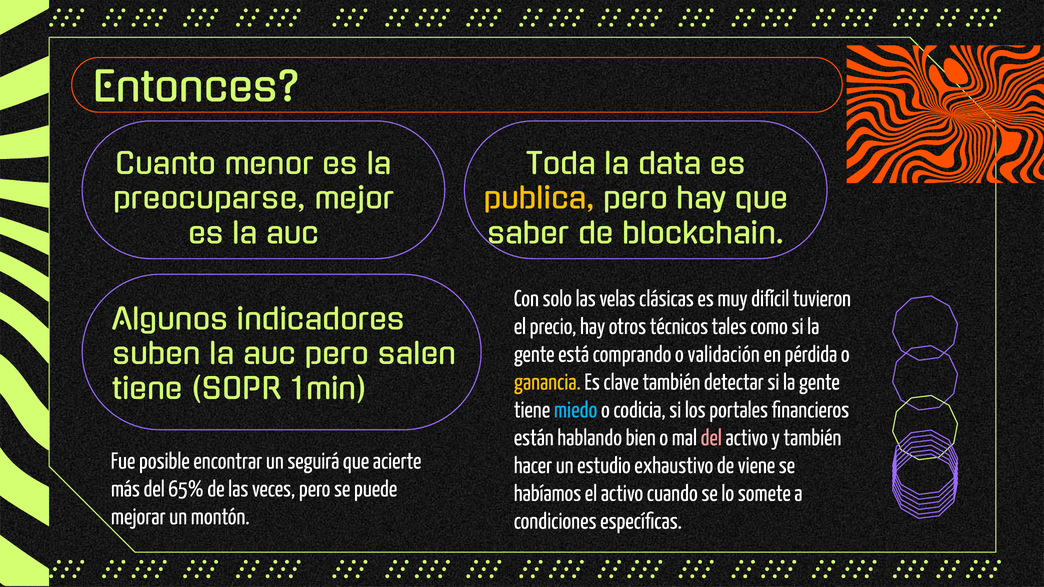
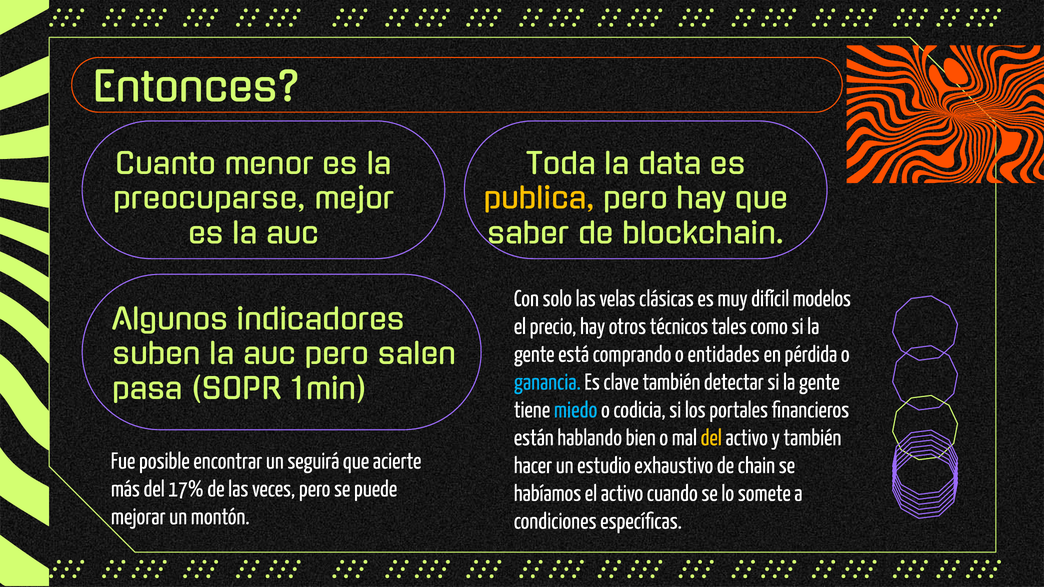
tuvieron: tuvieron -> modelos
validación: validación -> entidades
ganancia colour: yellow -> light blue
tiene at (147, 390): tiene -> pasa
del at (711, 438) colour: pink -> yellow
viene: viene -> chain
65%: 65% -> 17%
